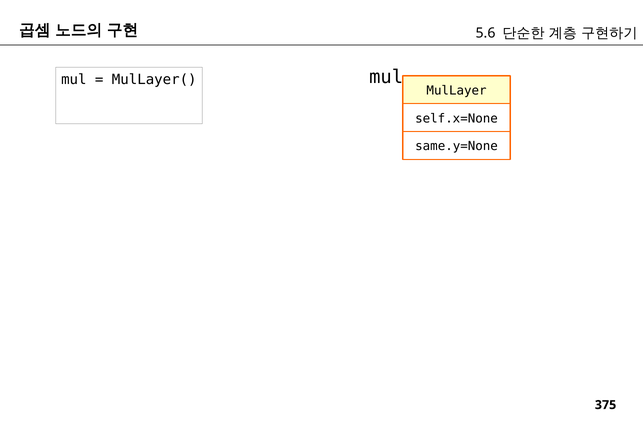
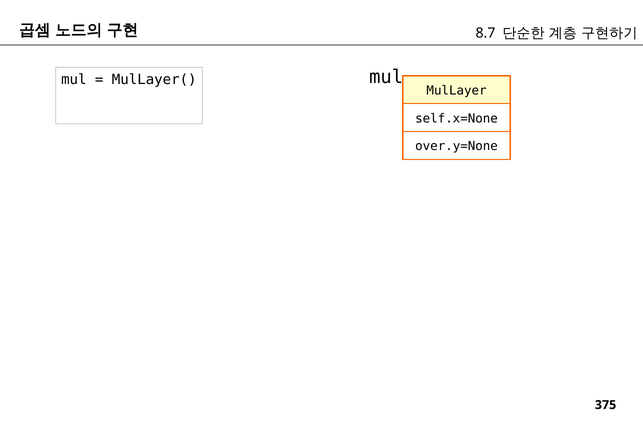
5.6: 5.6 -> 8.7
same.y=None: same.y=None -> over.y=None
